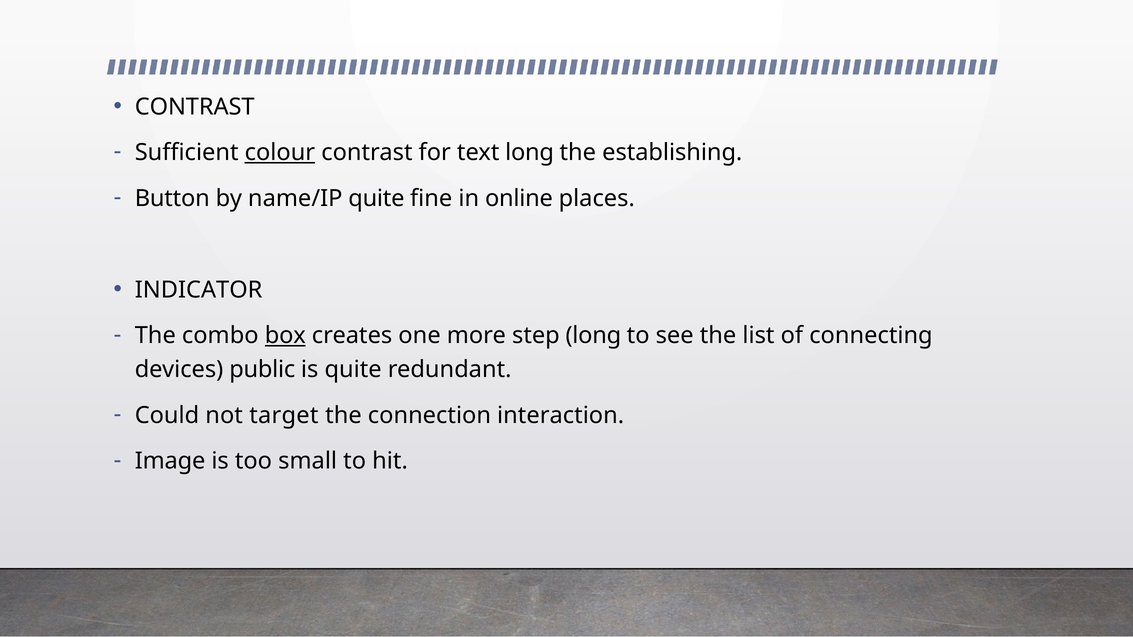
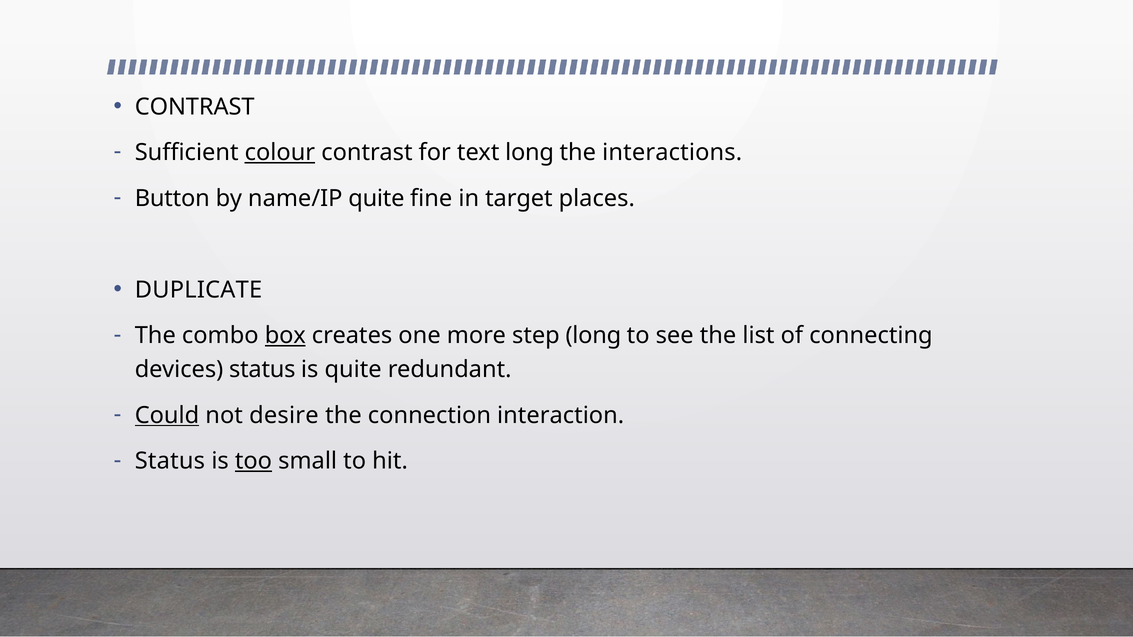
establishing: establishing -> interactions
online: online -> target
INDICATOR: INDICATOR -> DUPLICATE
devices public: public -> status
Could underline: none -> present
target: target -> desire
Image at (170, 461): Image -> Status
too underline: none -> present
